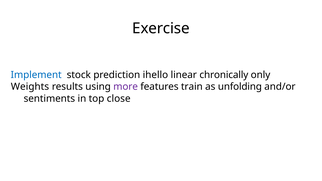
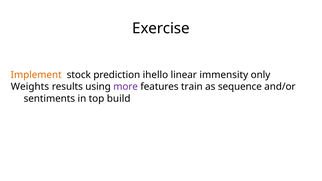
Implement colour: blue -> orange
chronically: chronically -> immensity
unfolding: unfolding -> sequence
close: close -> build
